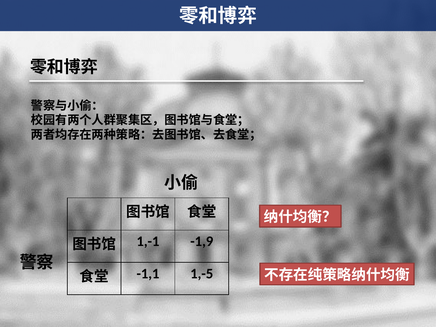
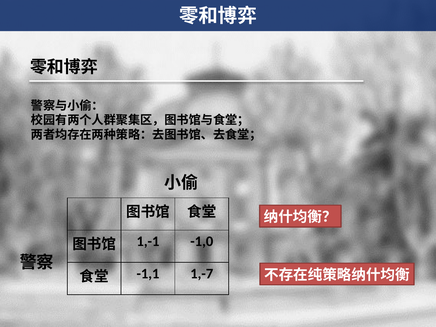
-1,9: -1,9 -> -1,0
1,-5: 1,-5 -> 1,-7
